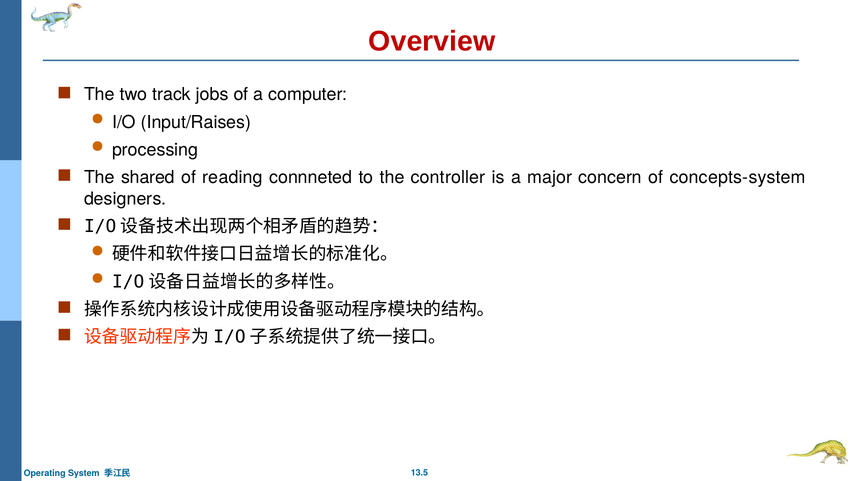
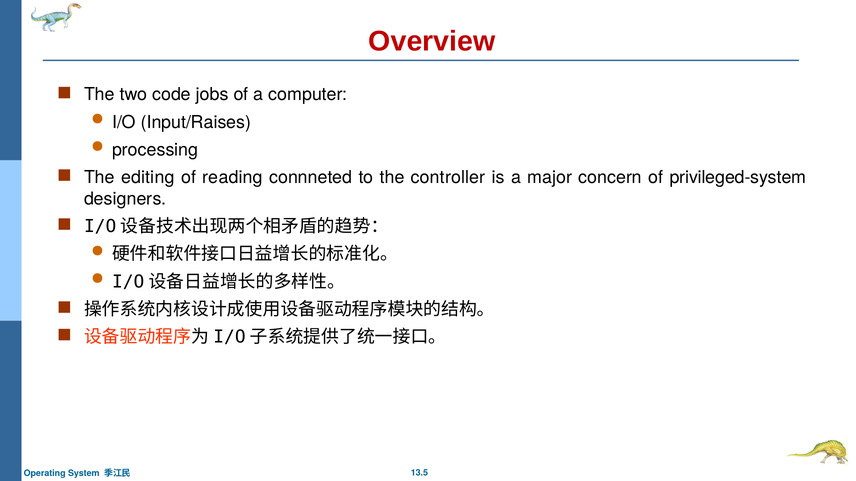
track: track -> code
shared: shared -> editing
concepts-system: concepts-system -> privileged-system
